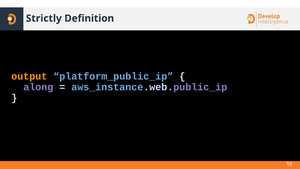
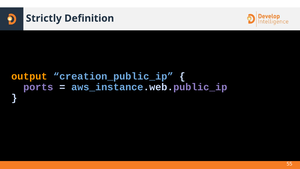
platform_public_ip: platform_public_ip -> creation_public_ip
along: along -> ports
